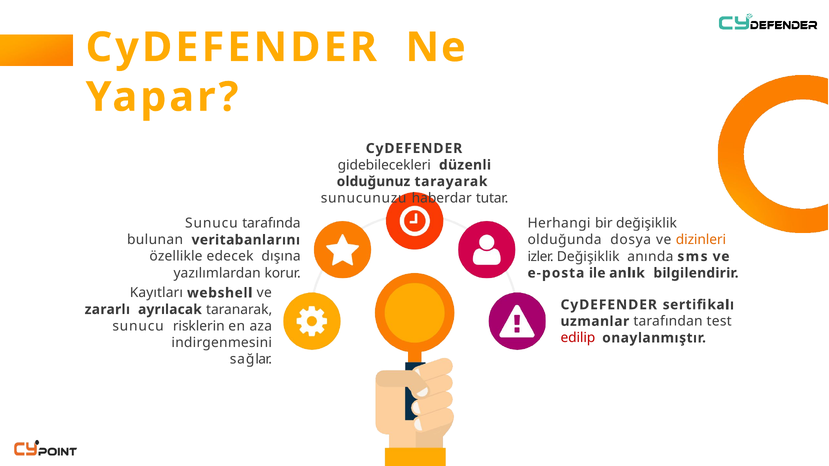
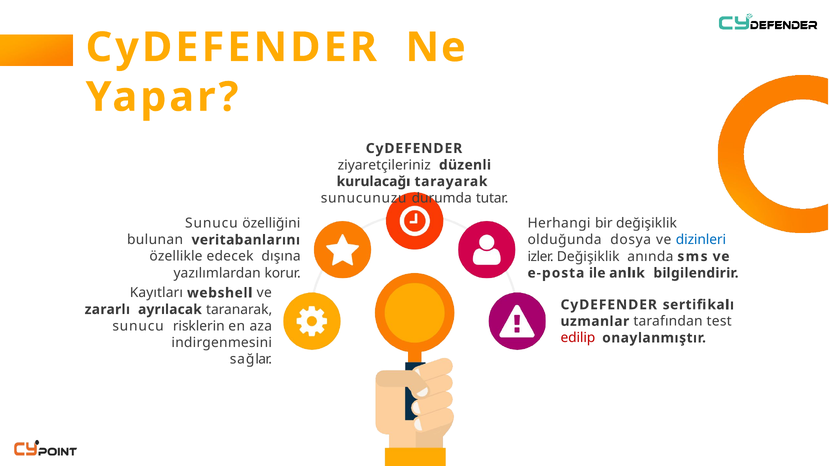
gidebilecekleri: gidebilecekleri -> ziyaretçileriniz
olduğunuz: olduğunuz -> kurulacağı
haberdar: haberdar -> durumda
tarafında: tarafında -> özelliğini
dizinleri colour: orange -> blue
